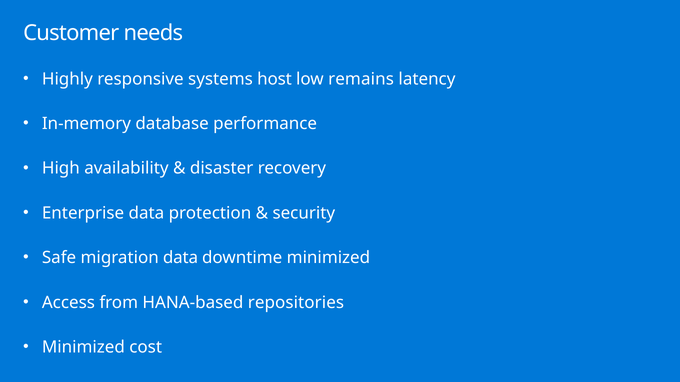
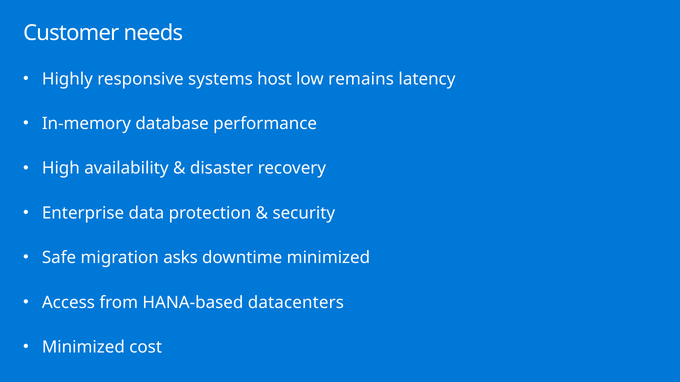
migration data: data -> asks
repositories: repositories -> datacenters
